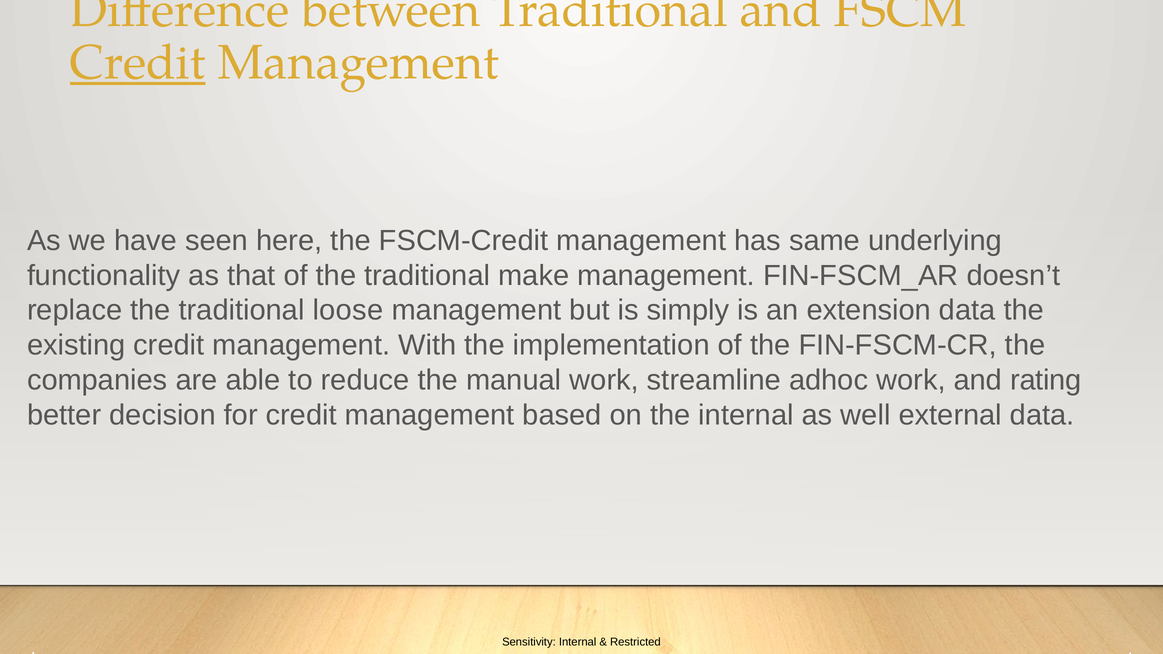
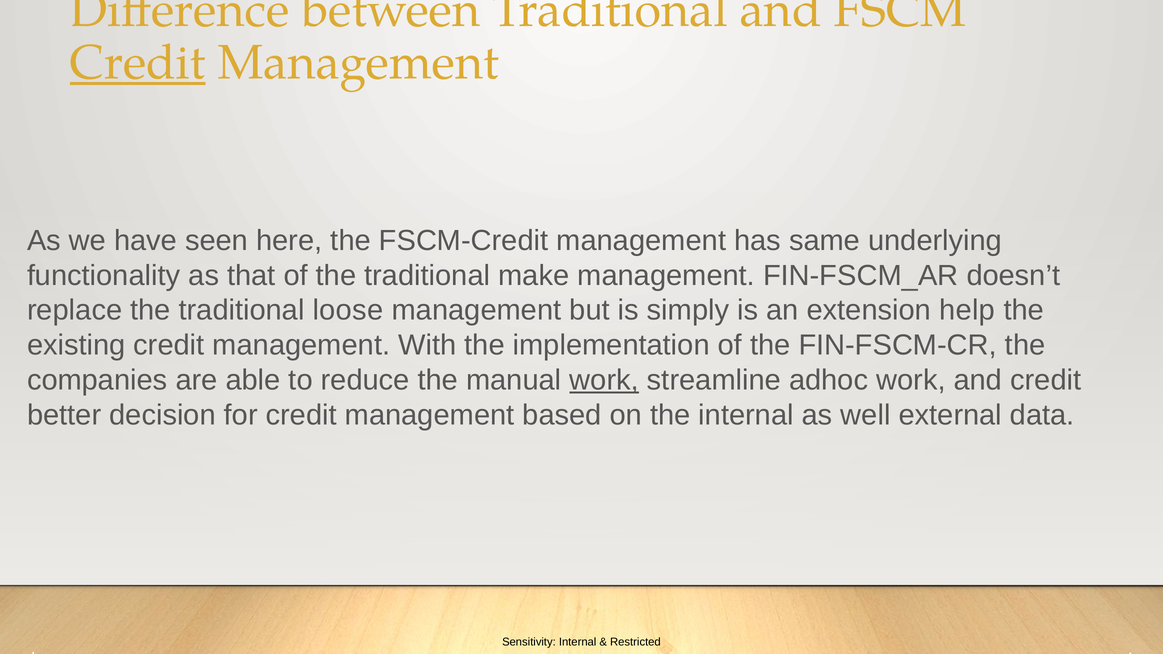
extension data: data -> help
work at (604, 380) underline: none -> present
and rating: rating -> credit
